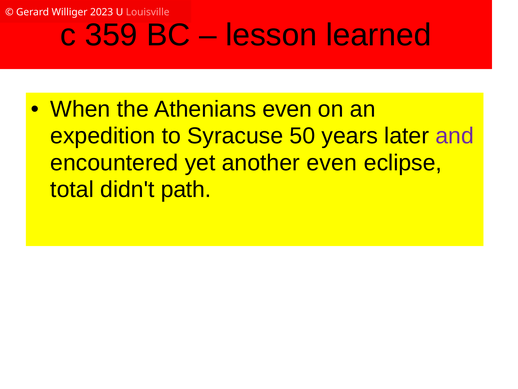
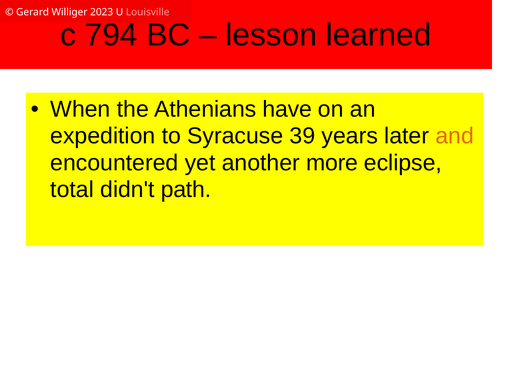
359: 359 -> 794
Athenians even: even -> have
50: 50 -> 39
and colour: purple -> orange
another even: even -> more
